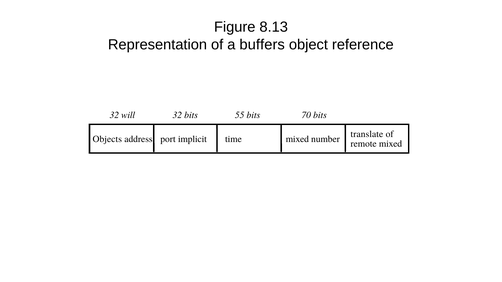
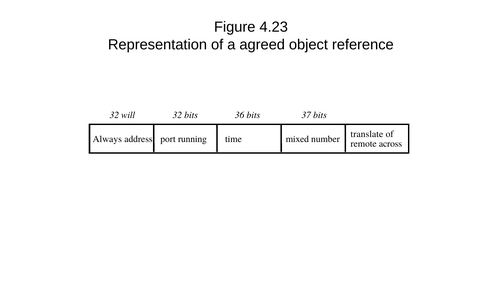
8.13: 8.13 -> 4.23
buffers: buffers -> agreed
55: 55 -> 36
70: 70 -> 37
Objects: Objects -> Always
implicit: implicit -> running
remote mixed: mixed -> across
